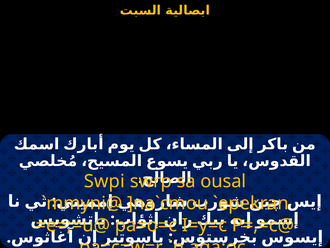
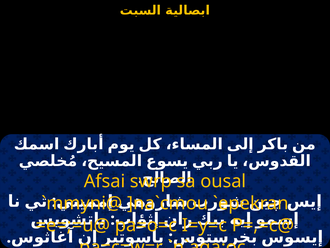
Swpi: Swpi -> Afsai
